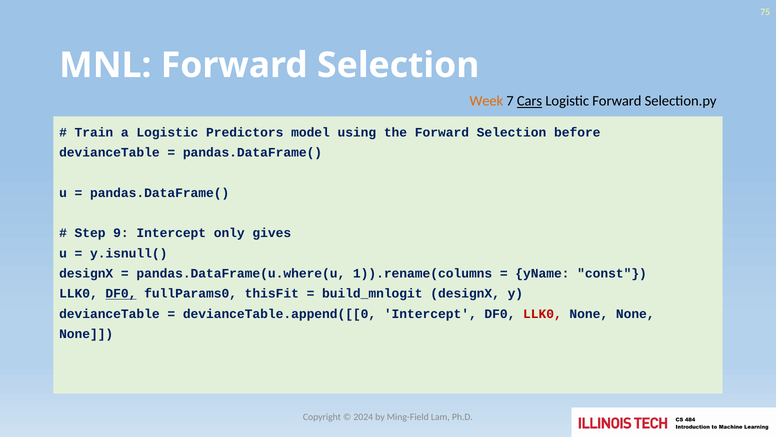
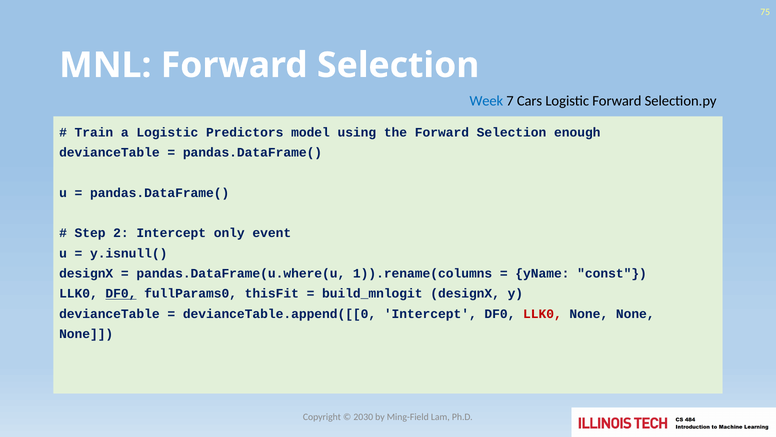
Week colour: orange -> blue
Cars underline: present -> none
before: before -> enough
9: 9 -> 2
gives: gives -> event
2024: 2024 -> 2030
